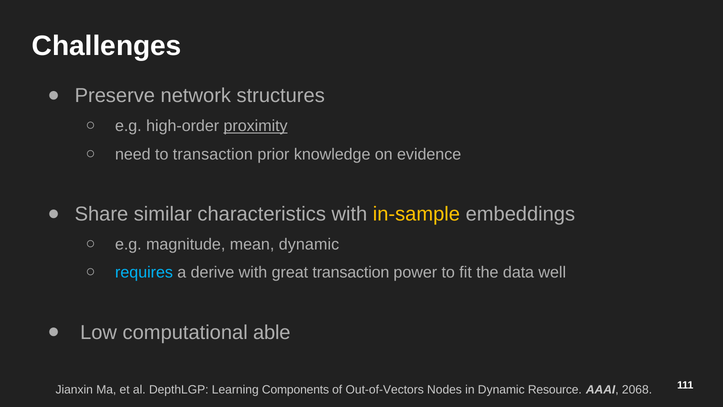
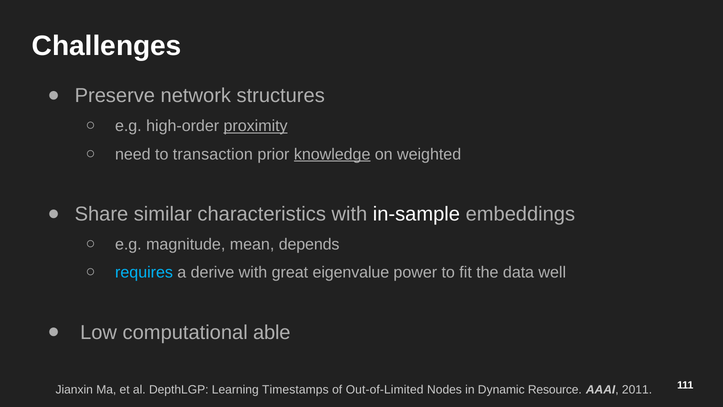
knowledge underline: none -> present
evidence: evidence -> weighted
in-sample colour: yellow -> white
mean dynamic: dynamic -> depends
great transaction: transaction -> eigenvalue
Components: Components -> Timestamps
Out-of-Vectors: Out-of-Vectors -> Out-of-Limited
2068: 2068 -> 2011
